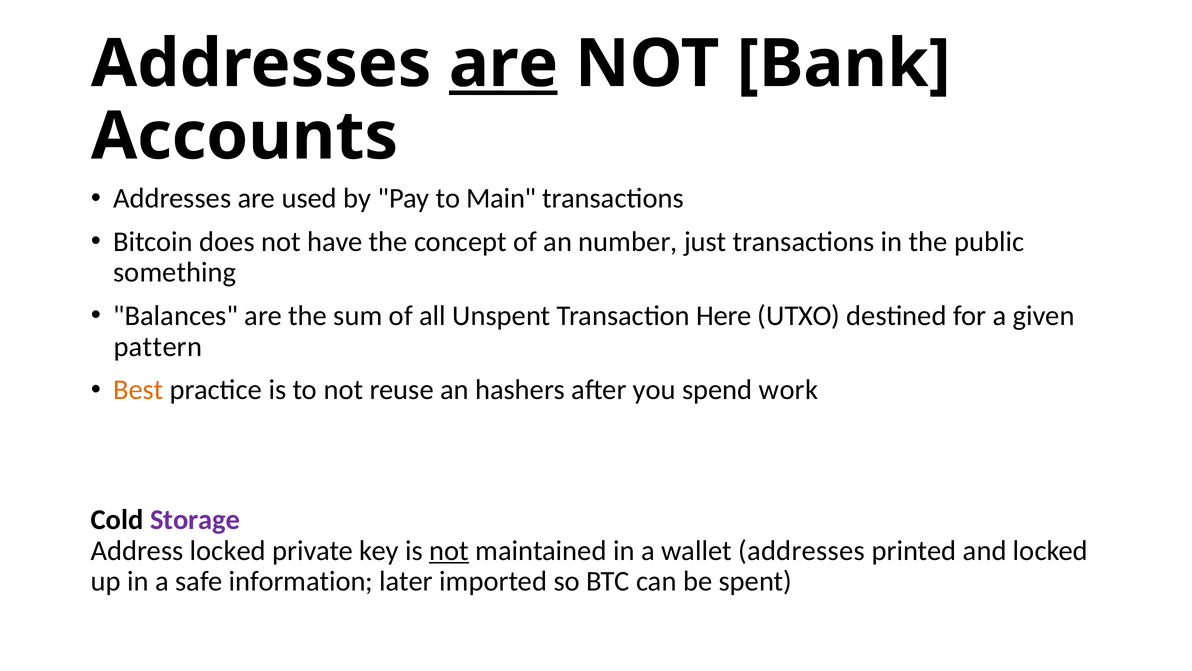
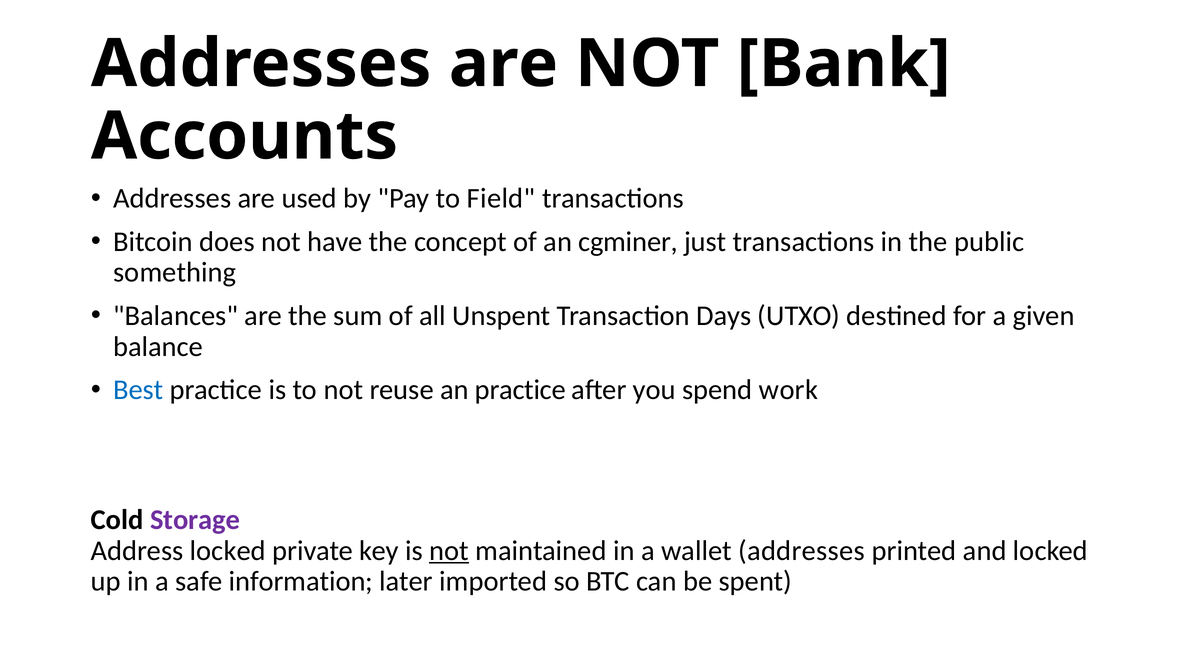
are at (504, 64) underline: present -> none
Main: Main -> Field
number: number -> cgminer
Here: Here -> Days
pattern: pattern -> balance
Best colour: orange -> blue
an hashers: hashers -> practice
